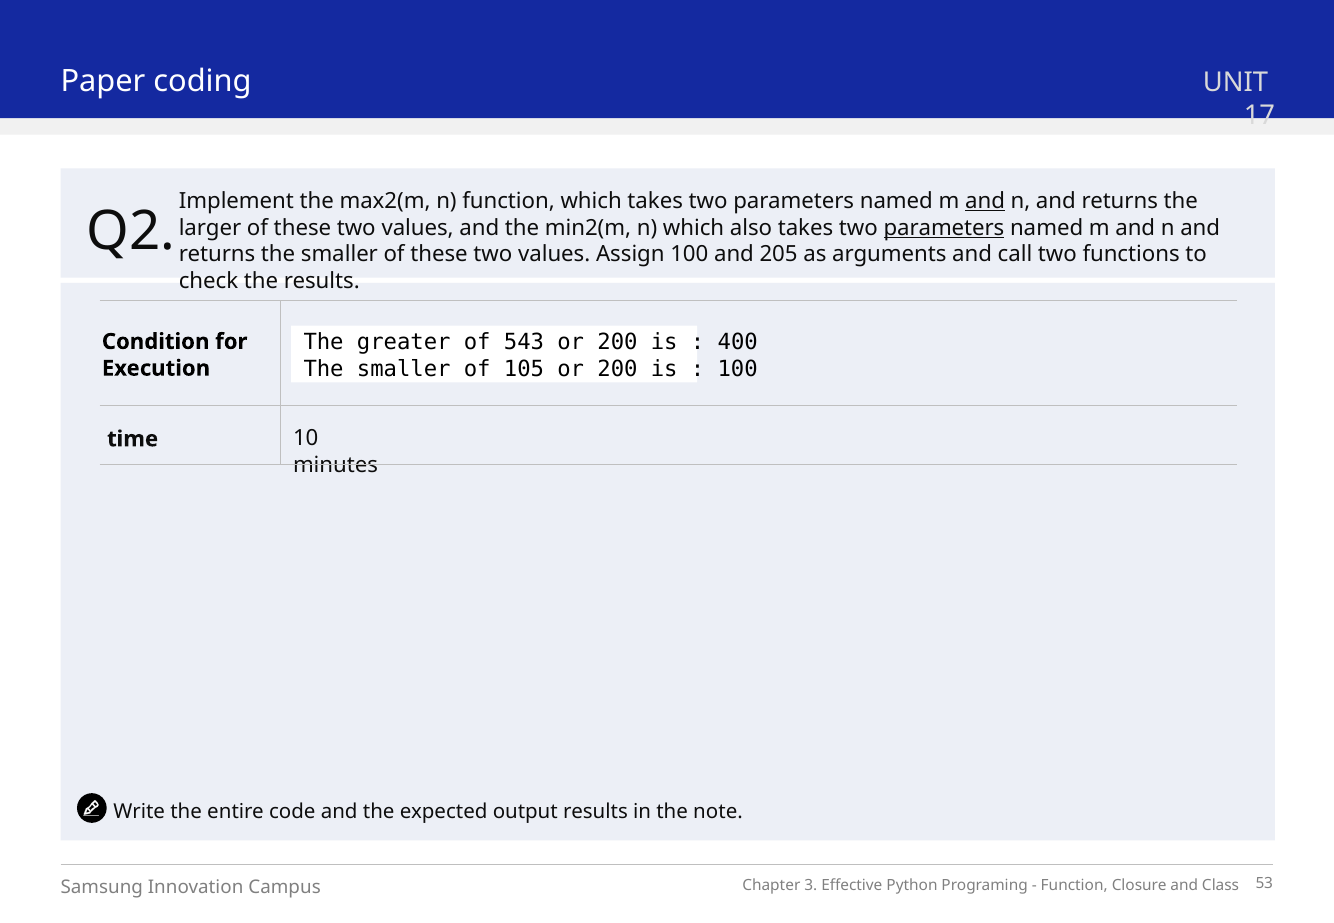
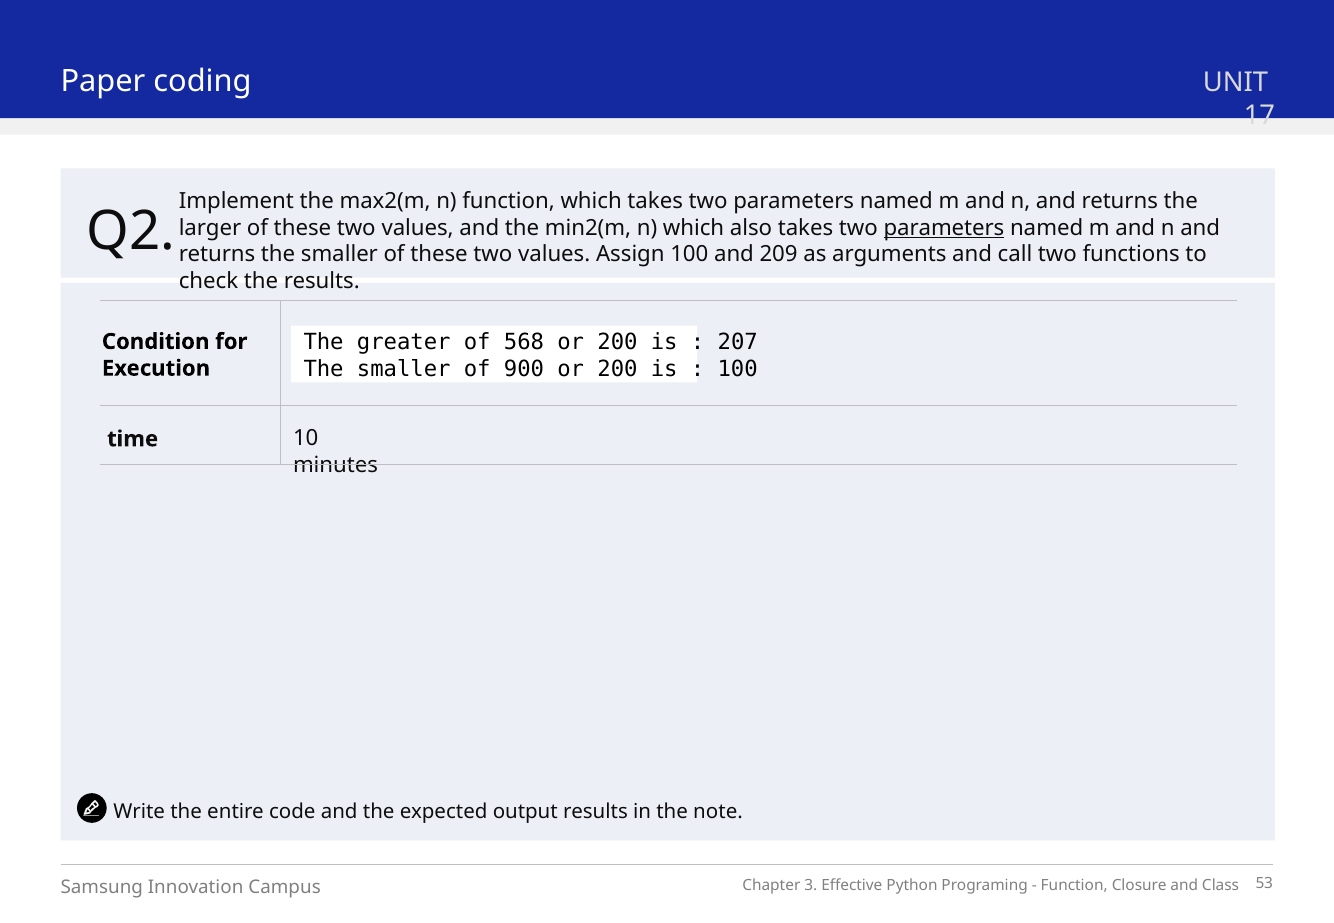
and at (985, 201) underline: present -> none
205: 205 -> 209
543: 543 -> 568
400: 400 -> 207
105: 105 -> 900
